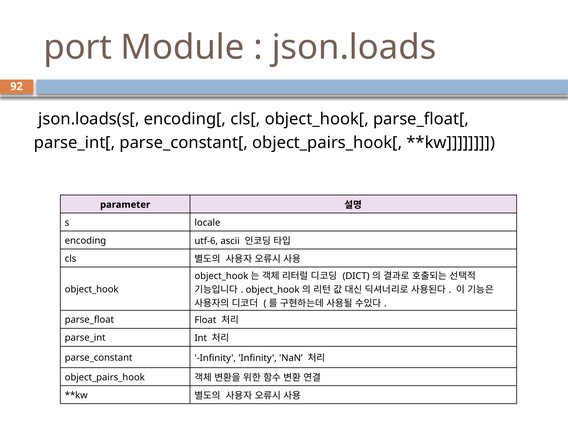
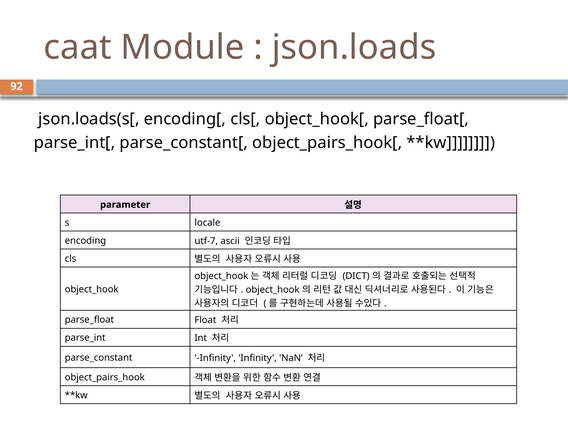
port: port -> caat
utf-6: utf-6 -> utf-7
